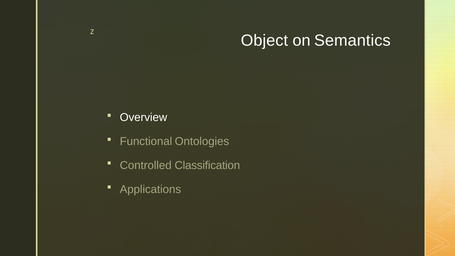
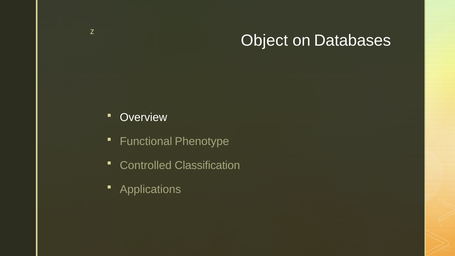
Semantics: Semantics -> Databases
Ontologies: Ontologies -> Phenotype
